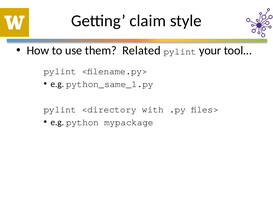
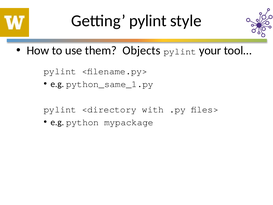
Getting claim: claim -> pylint
Related: Related -> Objects
